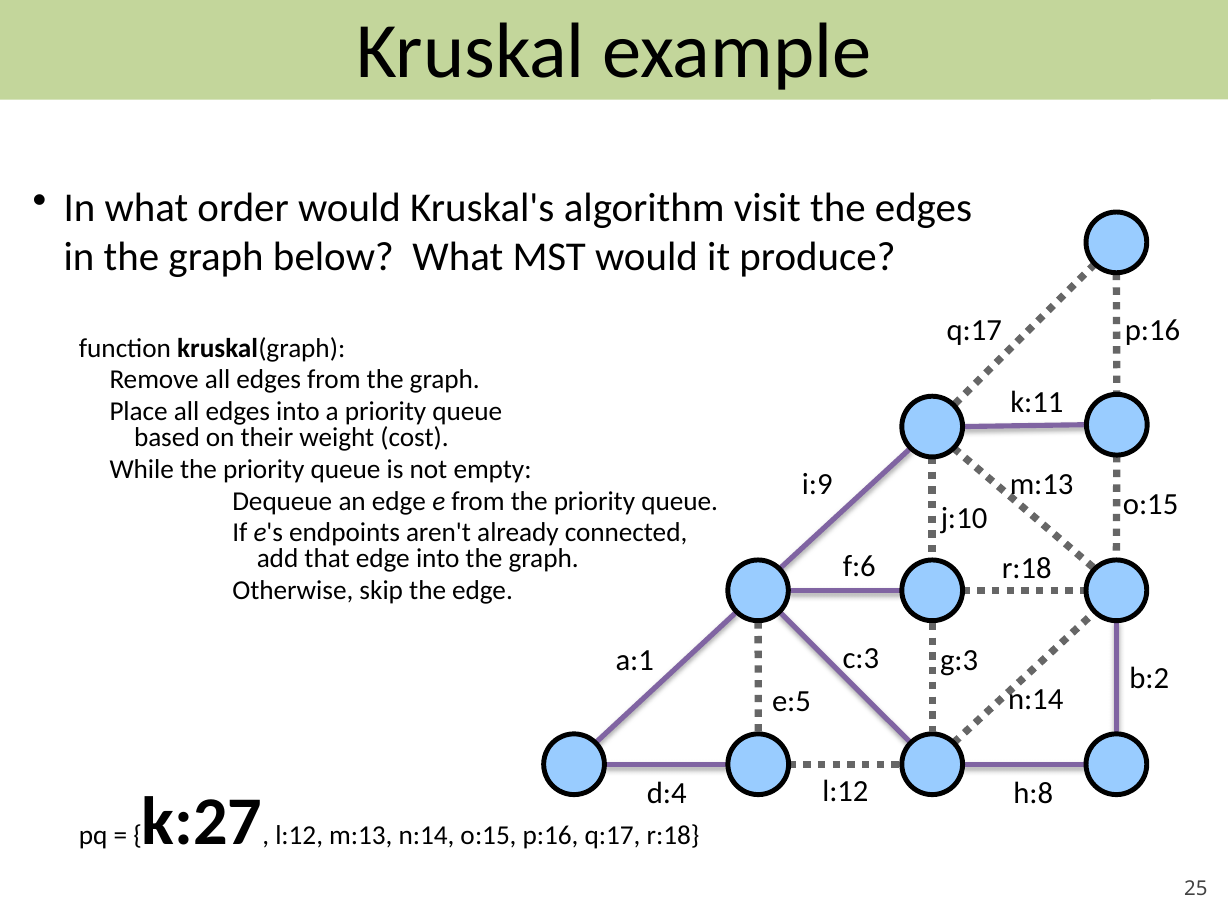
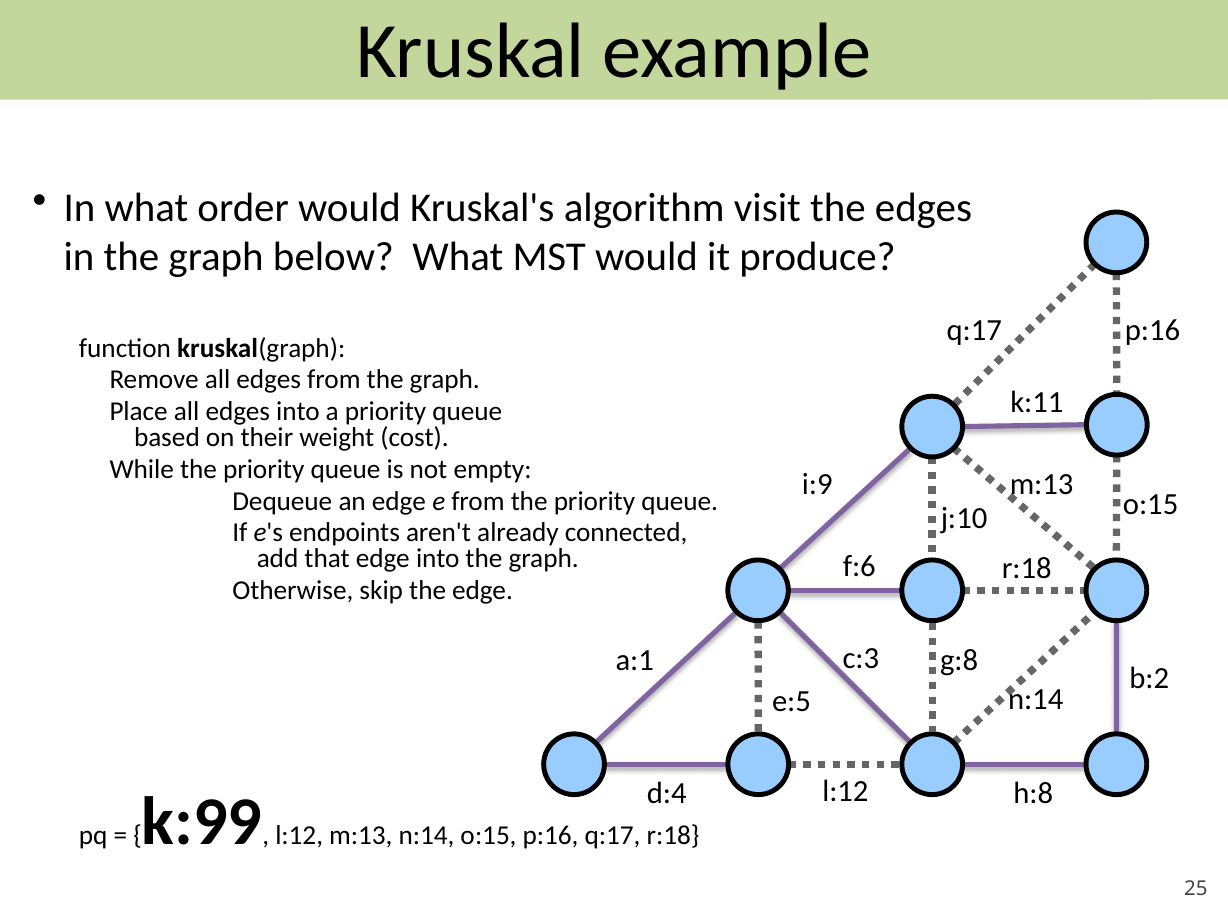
g:3: g:3 -> g:8
k:27: k:27 -> k:99
